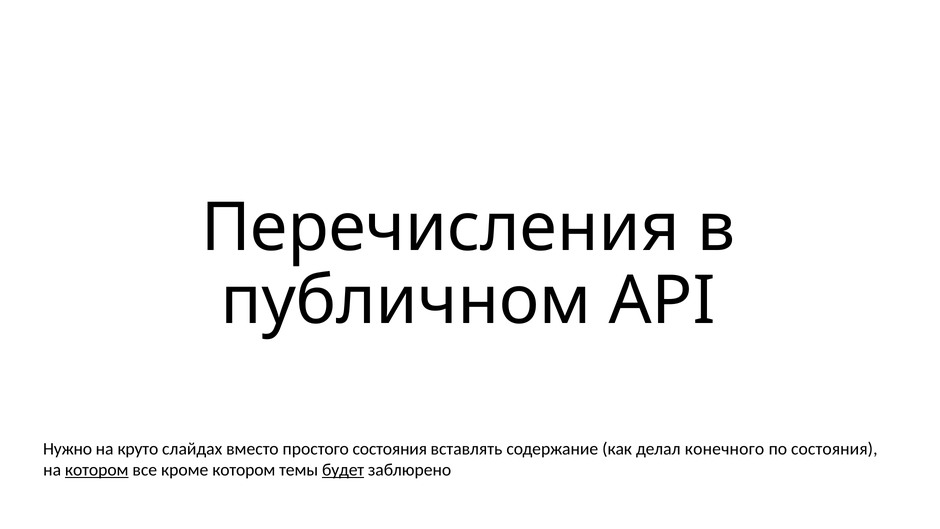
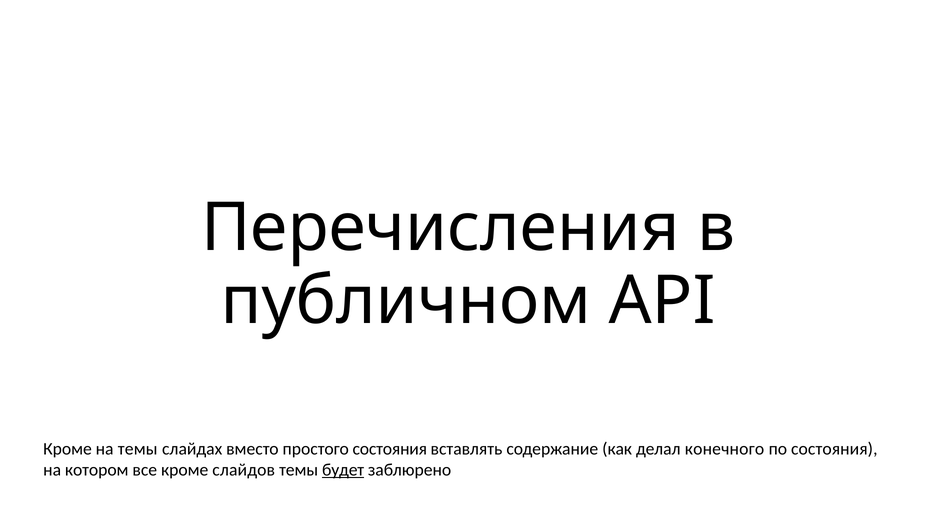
Нужно at (68, 448): Нужно -> Кроме
на круто: круто -> темы
котором at (97, 470) underline: present -> none
кроме котором: котором -> слайдов
